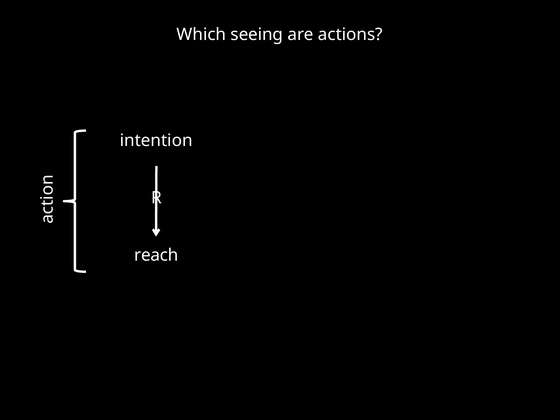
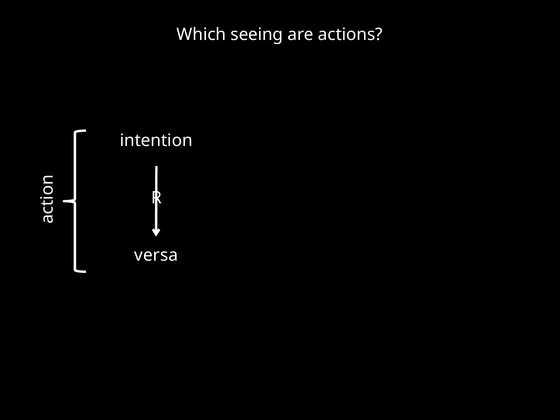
reach: reach -> versa
